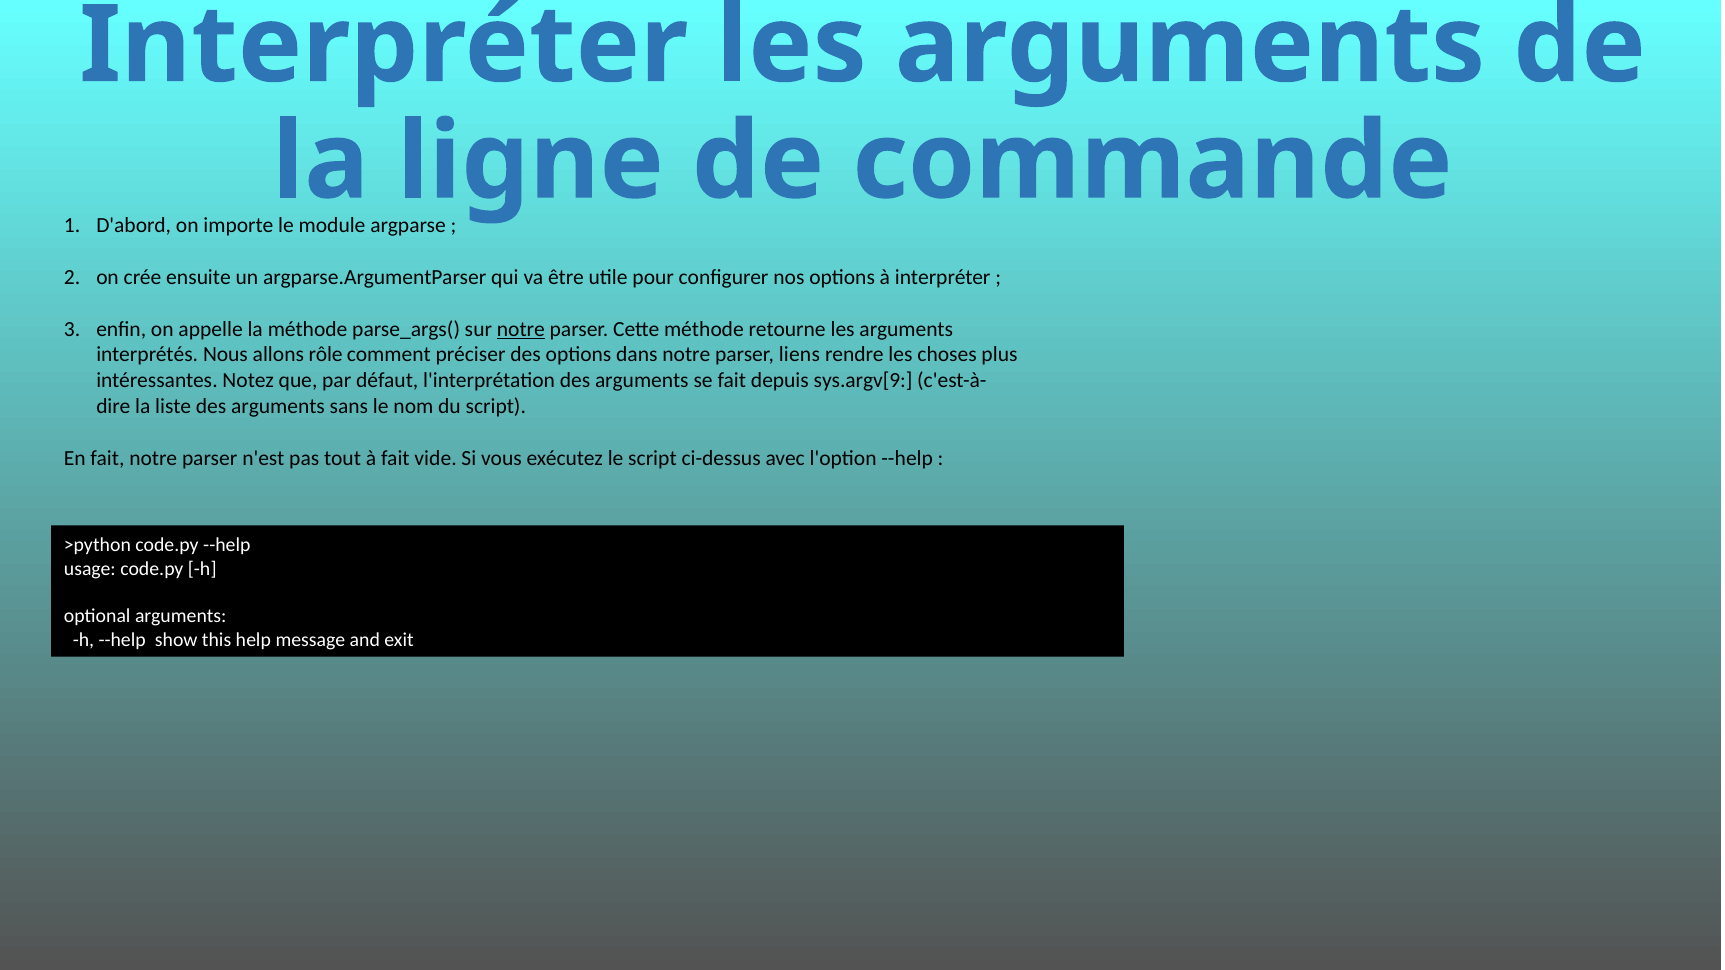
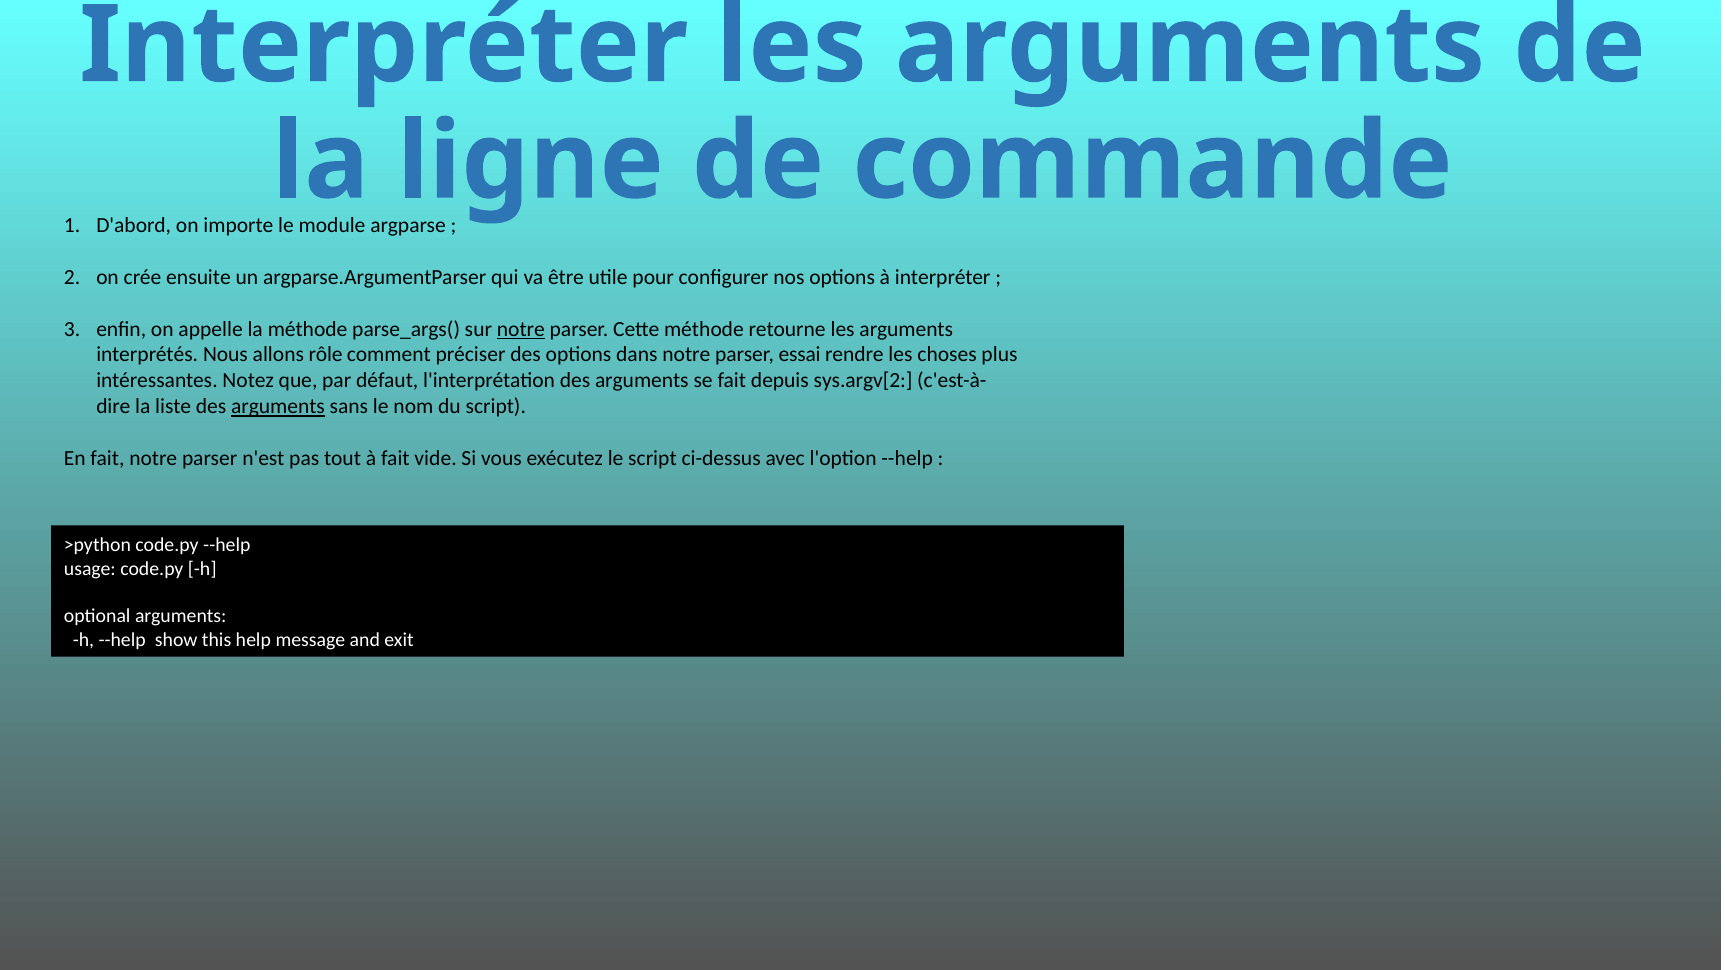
liens: liens -> essai
sys.argv[9: sys.argv[9 -> sys.argv[2
arguments at (278, 407) underline: none -> present
